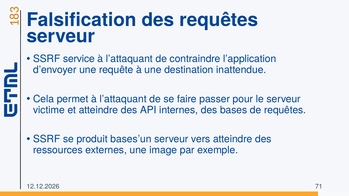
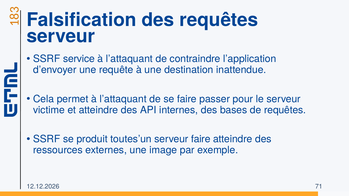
bases’un: bases’un -> toutes’un
serveur vers: vers -> faire
